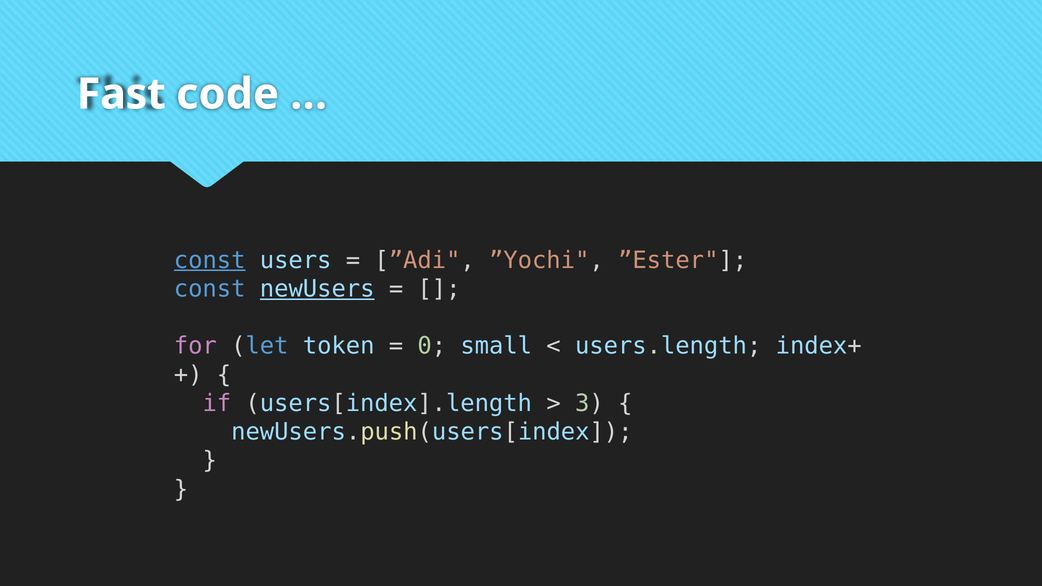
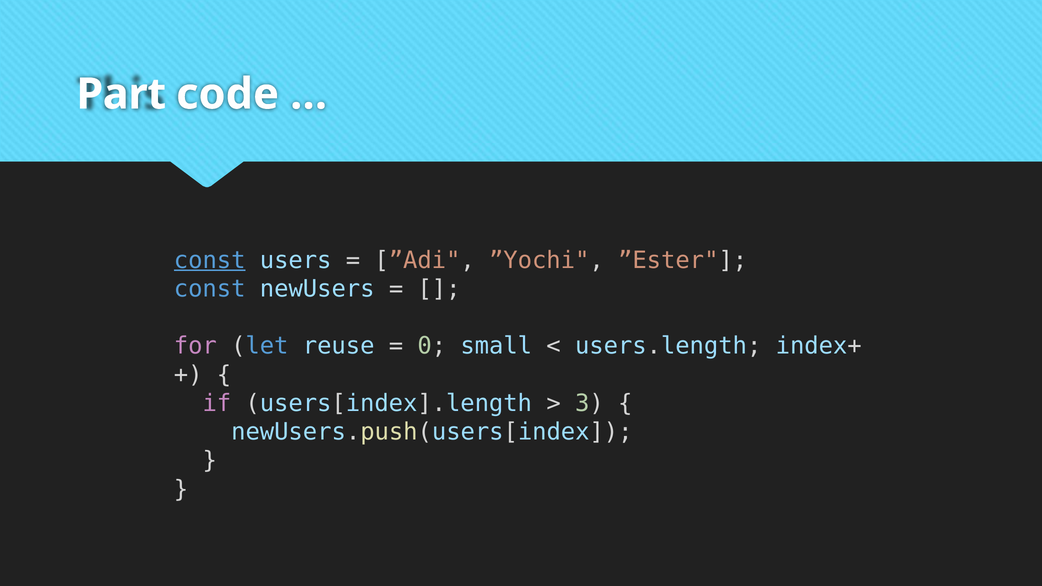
Fast: Fast -> Part
newUsers underline: present -> none
token: token -> reuse
